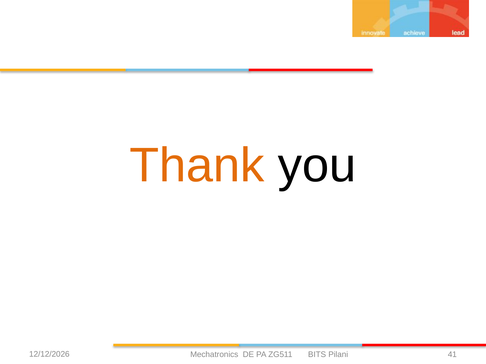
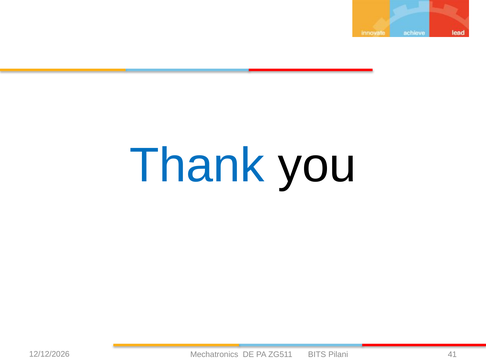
Thank colour: orange -> blue
